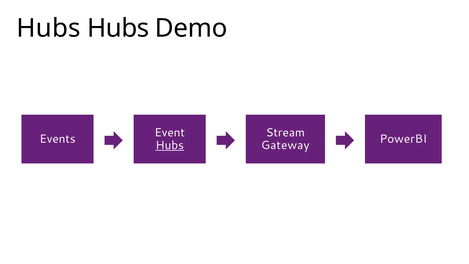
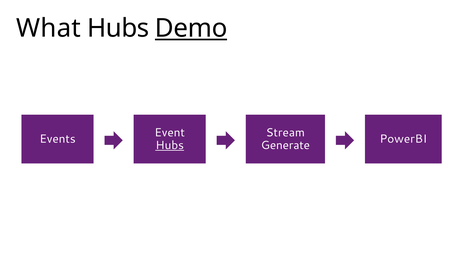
Hubs at (49, 28): Hubs -> What
Demo underline: none -> present
Gateway: Gateway -> Generate
